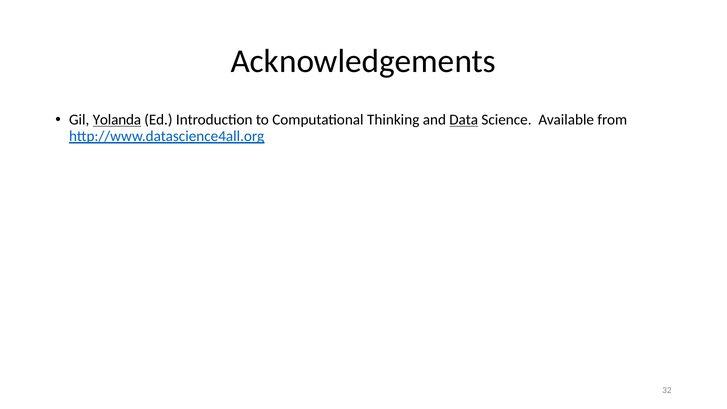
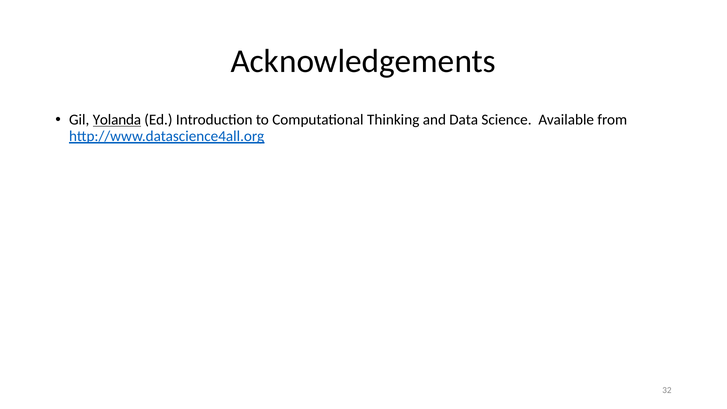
Data underline: present -> none
